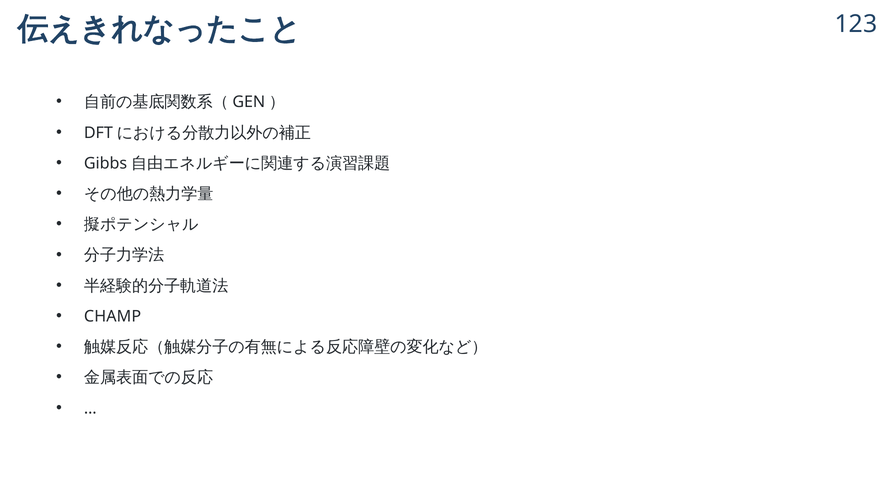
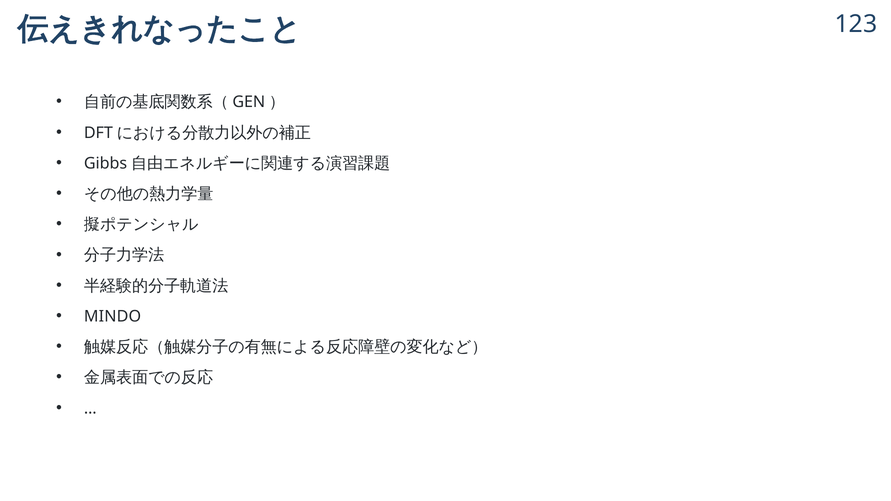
CHAMP: CHAMP -> MINDO
